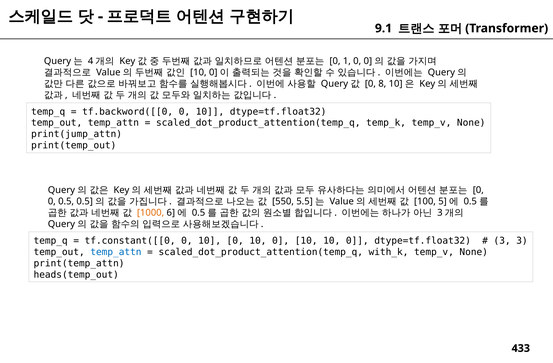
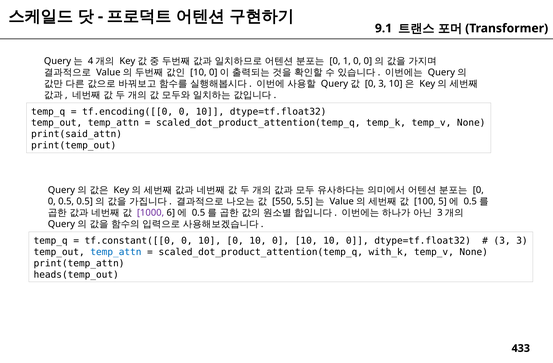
0 8: 8 -> 3
tf.backword([[0: tf.backword([[0 -> tf.encoding([[0
print(jump_attn: print(jump_attn -> print(said_attn
1000 colour: orange -> purple
